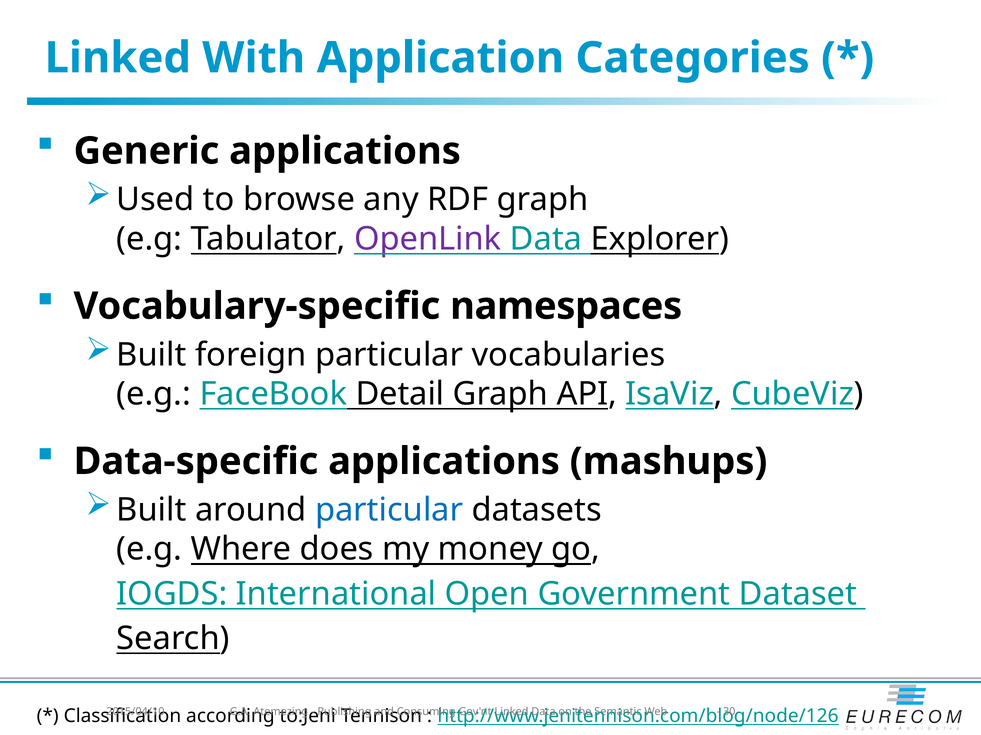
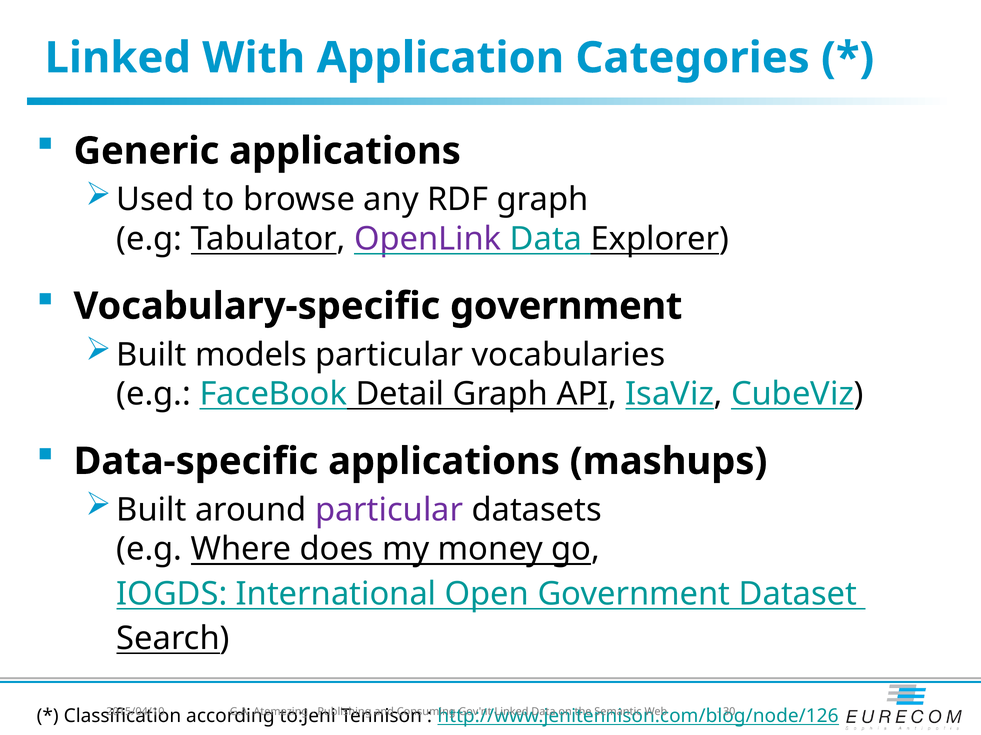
Vocabulary-specific namespaces: namespaces -> government
foreign: foreign -> models
particular at (389, 510) colour: blue -> purple
